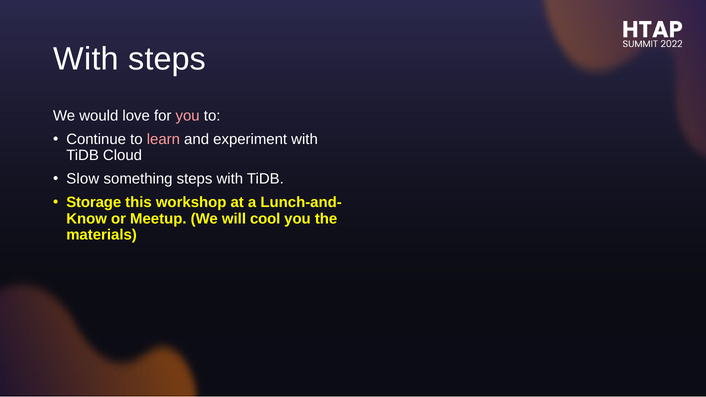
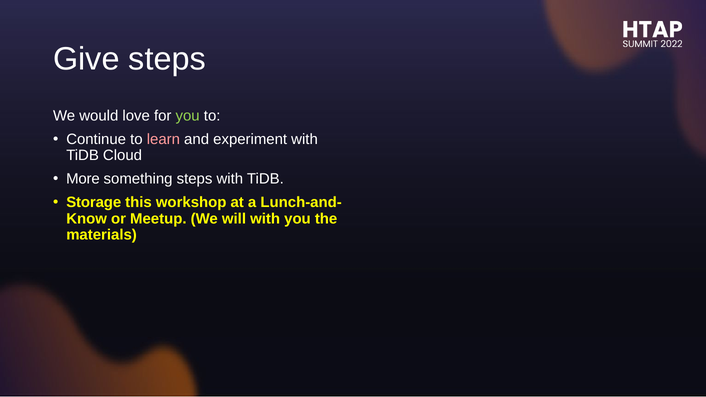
With at (86, 59): With -> Give
you at (188, 116) colour: pink -> light green
Slow: Slow -> More
will cool: cool -> with
